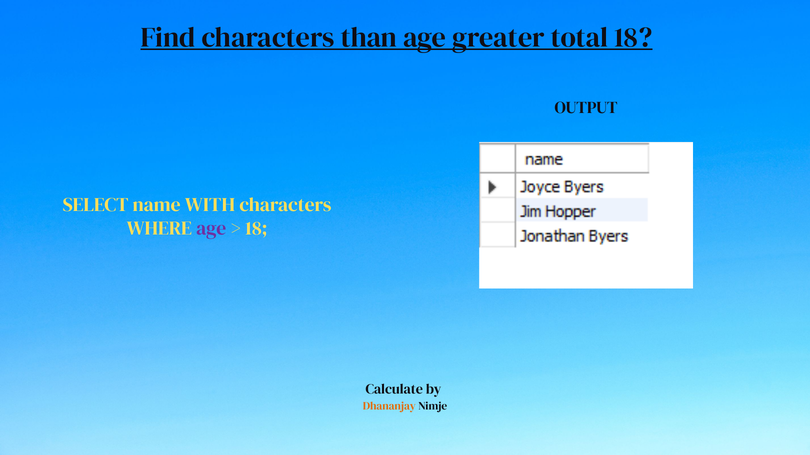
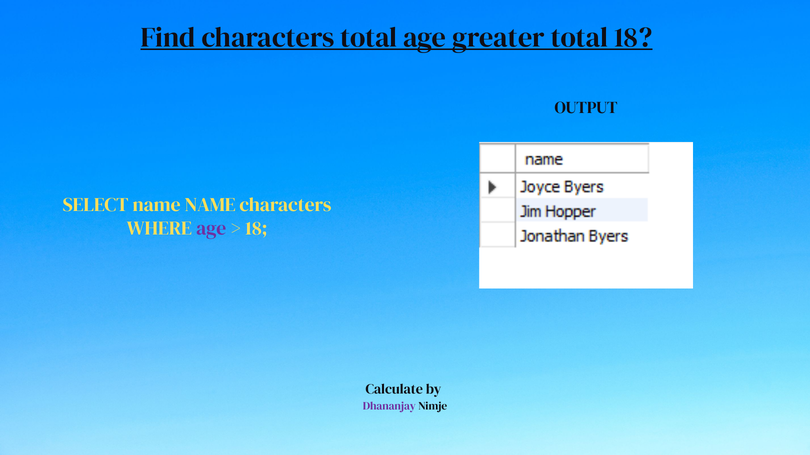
characters than: than -> total
name WITH: WITH -> NAME
Dhananjay colour: orange -> purple
